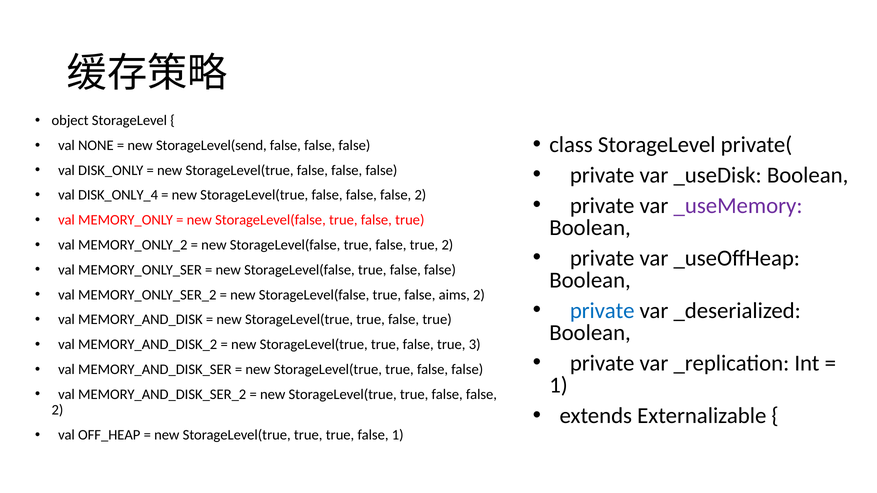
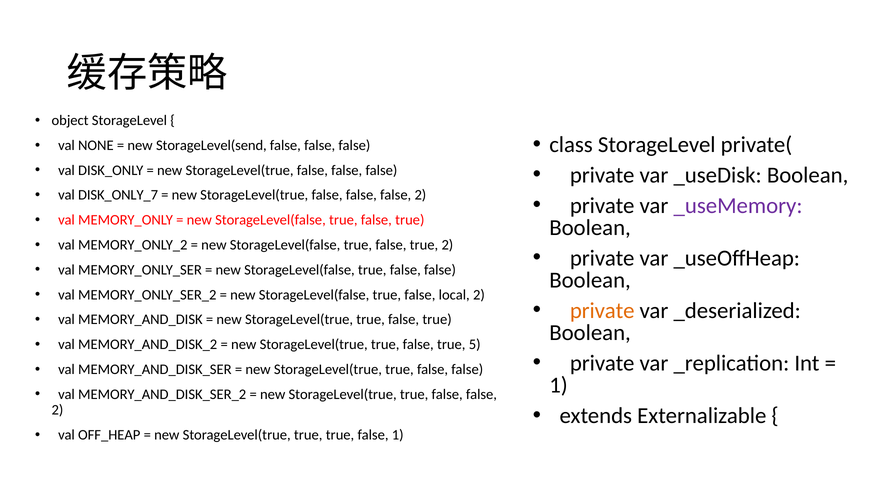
DISK_ONLY_4: DISK_ONLY_4 -> DISK_ONLY_7
aims: aims -> local
private at (602, 311) colour: blue -> orange
3: 3 -> 5
